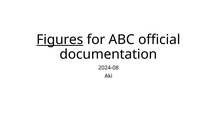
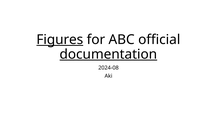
documentation underline: none -> present
